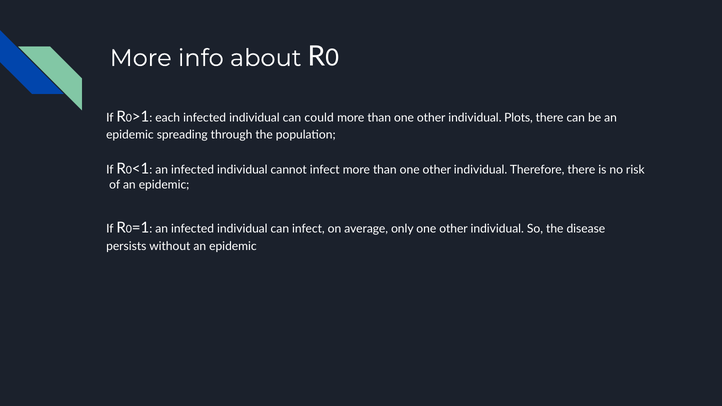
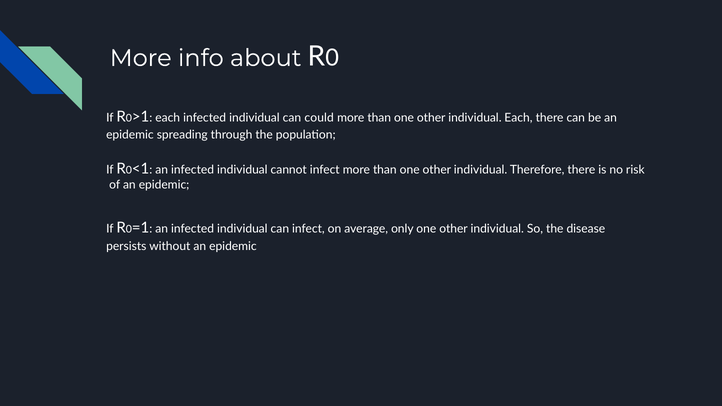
individual Plots: Plots -> Each
